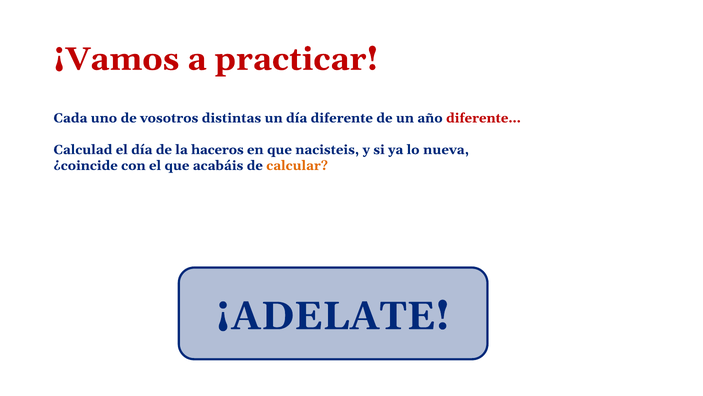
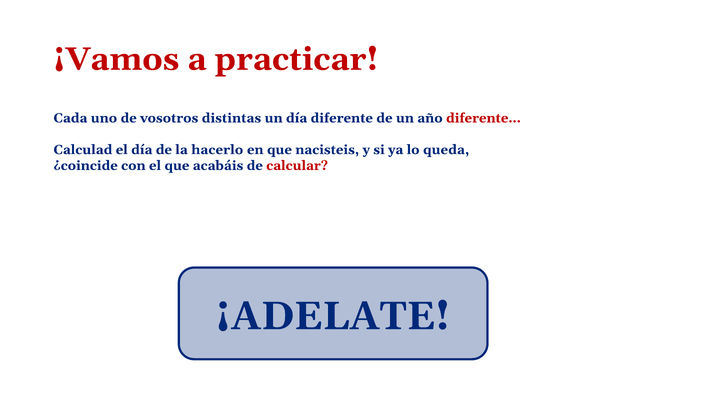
haceros: haceros -> hacerlo
nueva: nueva -> queda
calcular colour: orange -> red
